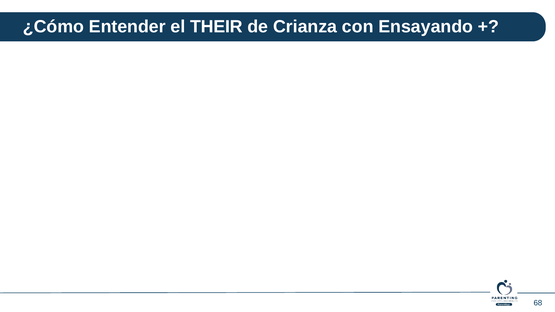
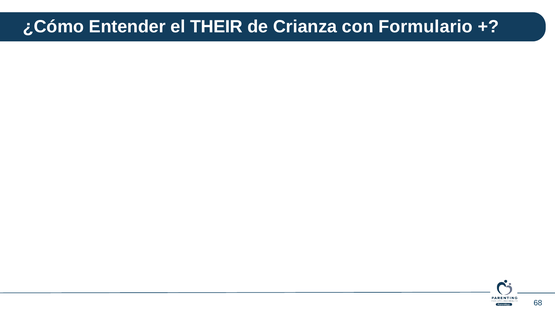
Ensayando: Ensayando -> Formulario
